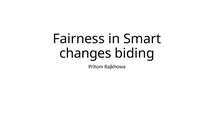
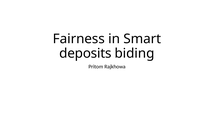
changes: changes -> deposits
